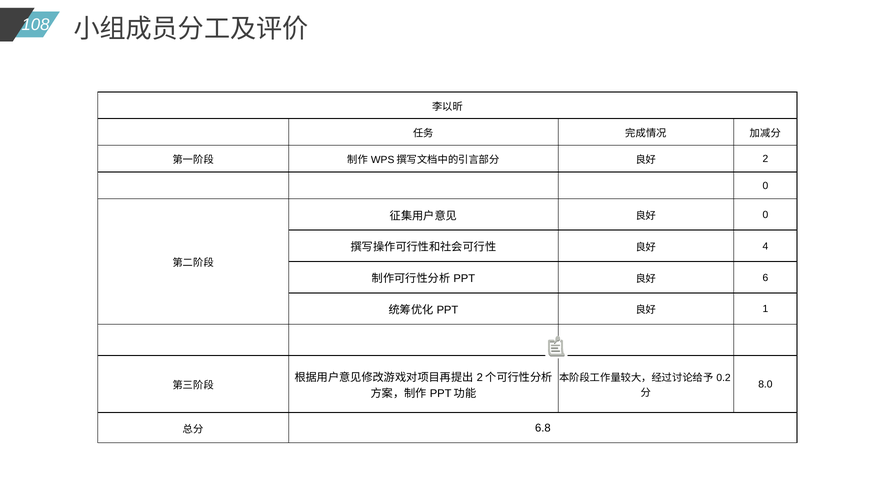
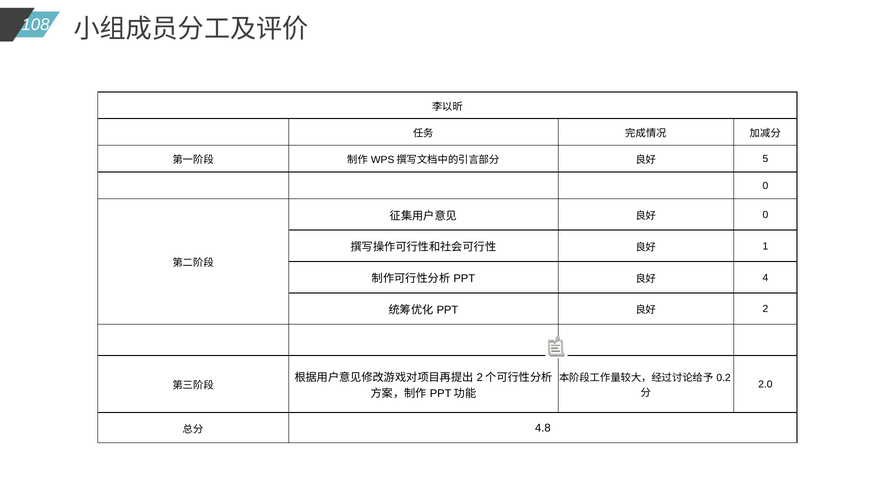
2: 2 -> 5
4: 4 -> 1
6: 6 -> 4
1: 1 -> 2
8.0: 8.0 -> 2.0
6.8: 6.8 -> 4.8
